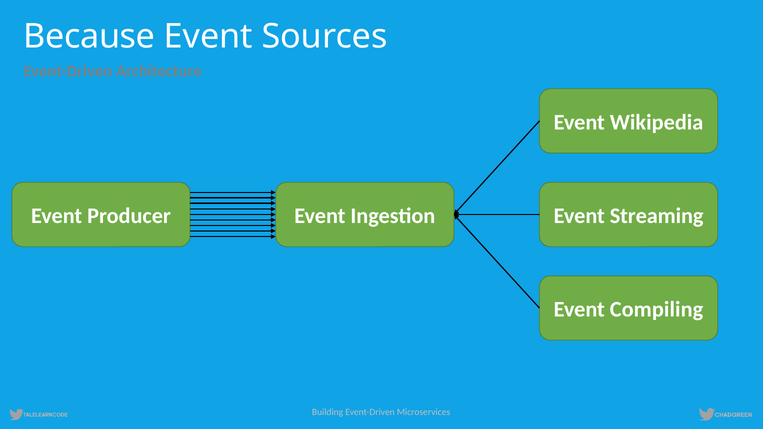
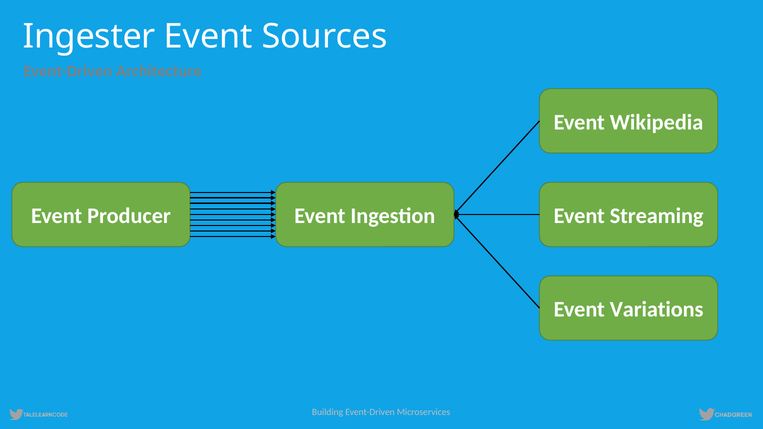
Because: Because -> Ingester
Compiling: Compiling -> Variations
